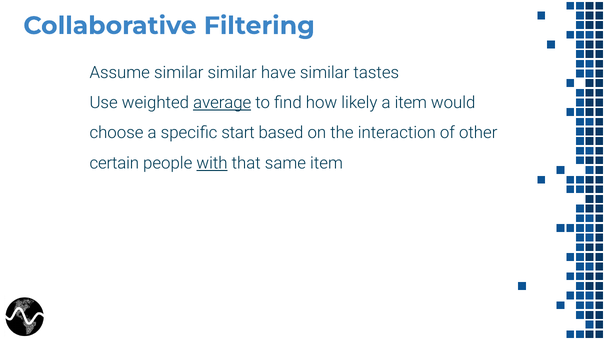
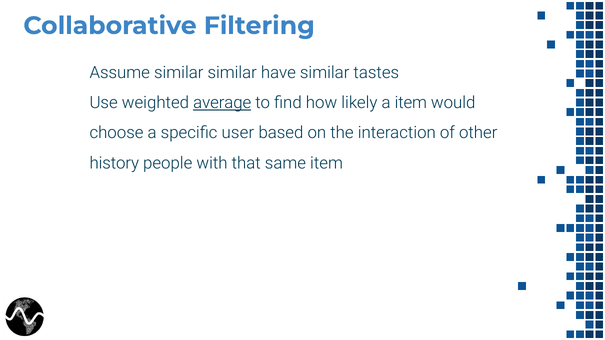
start: start -> user
certain: certain -> history
with underline: present -> none
